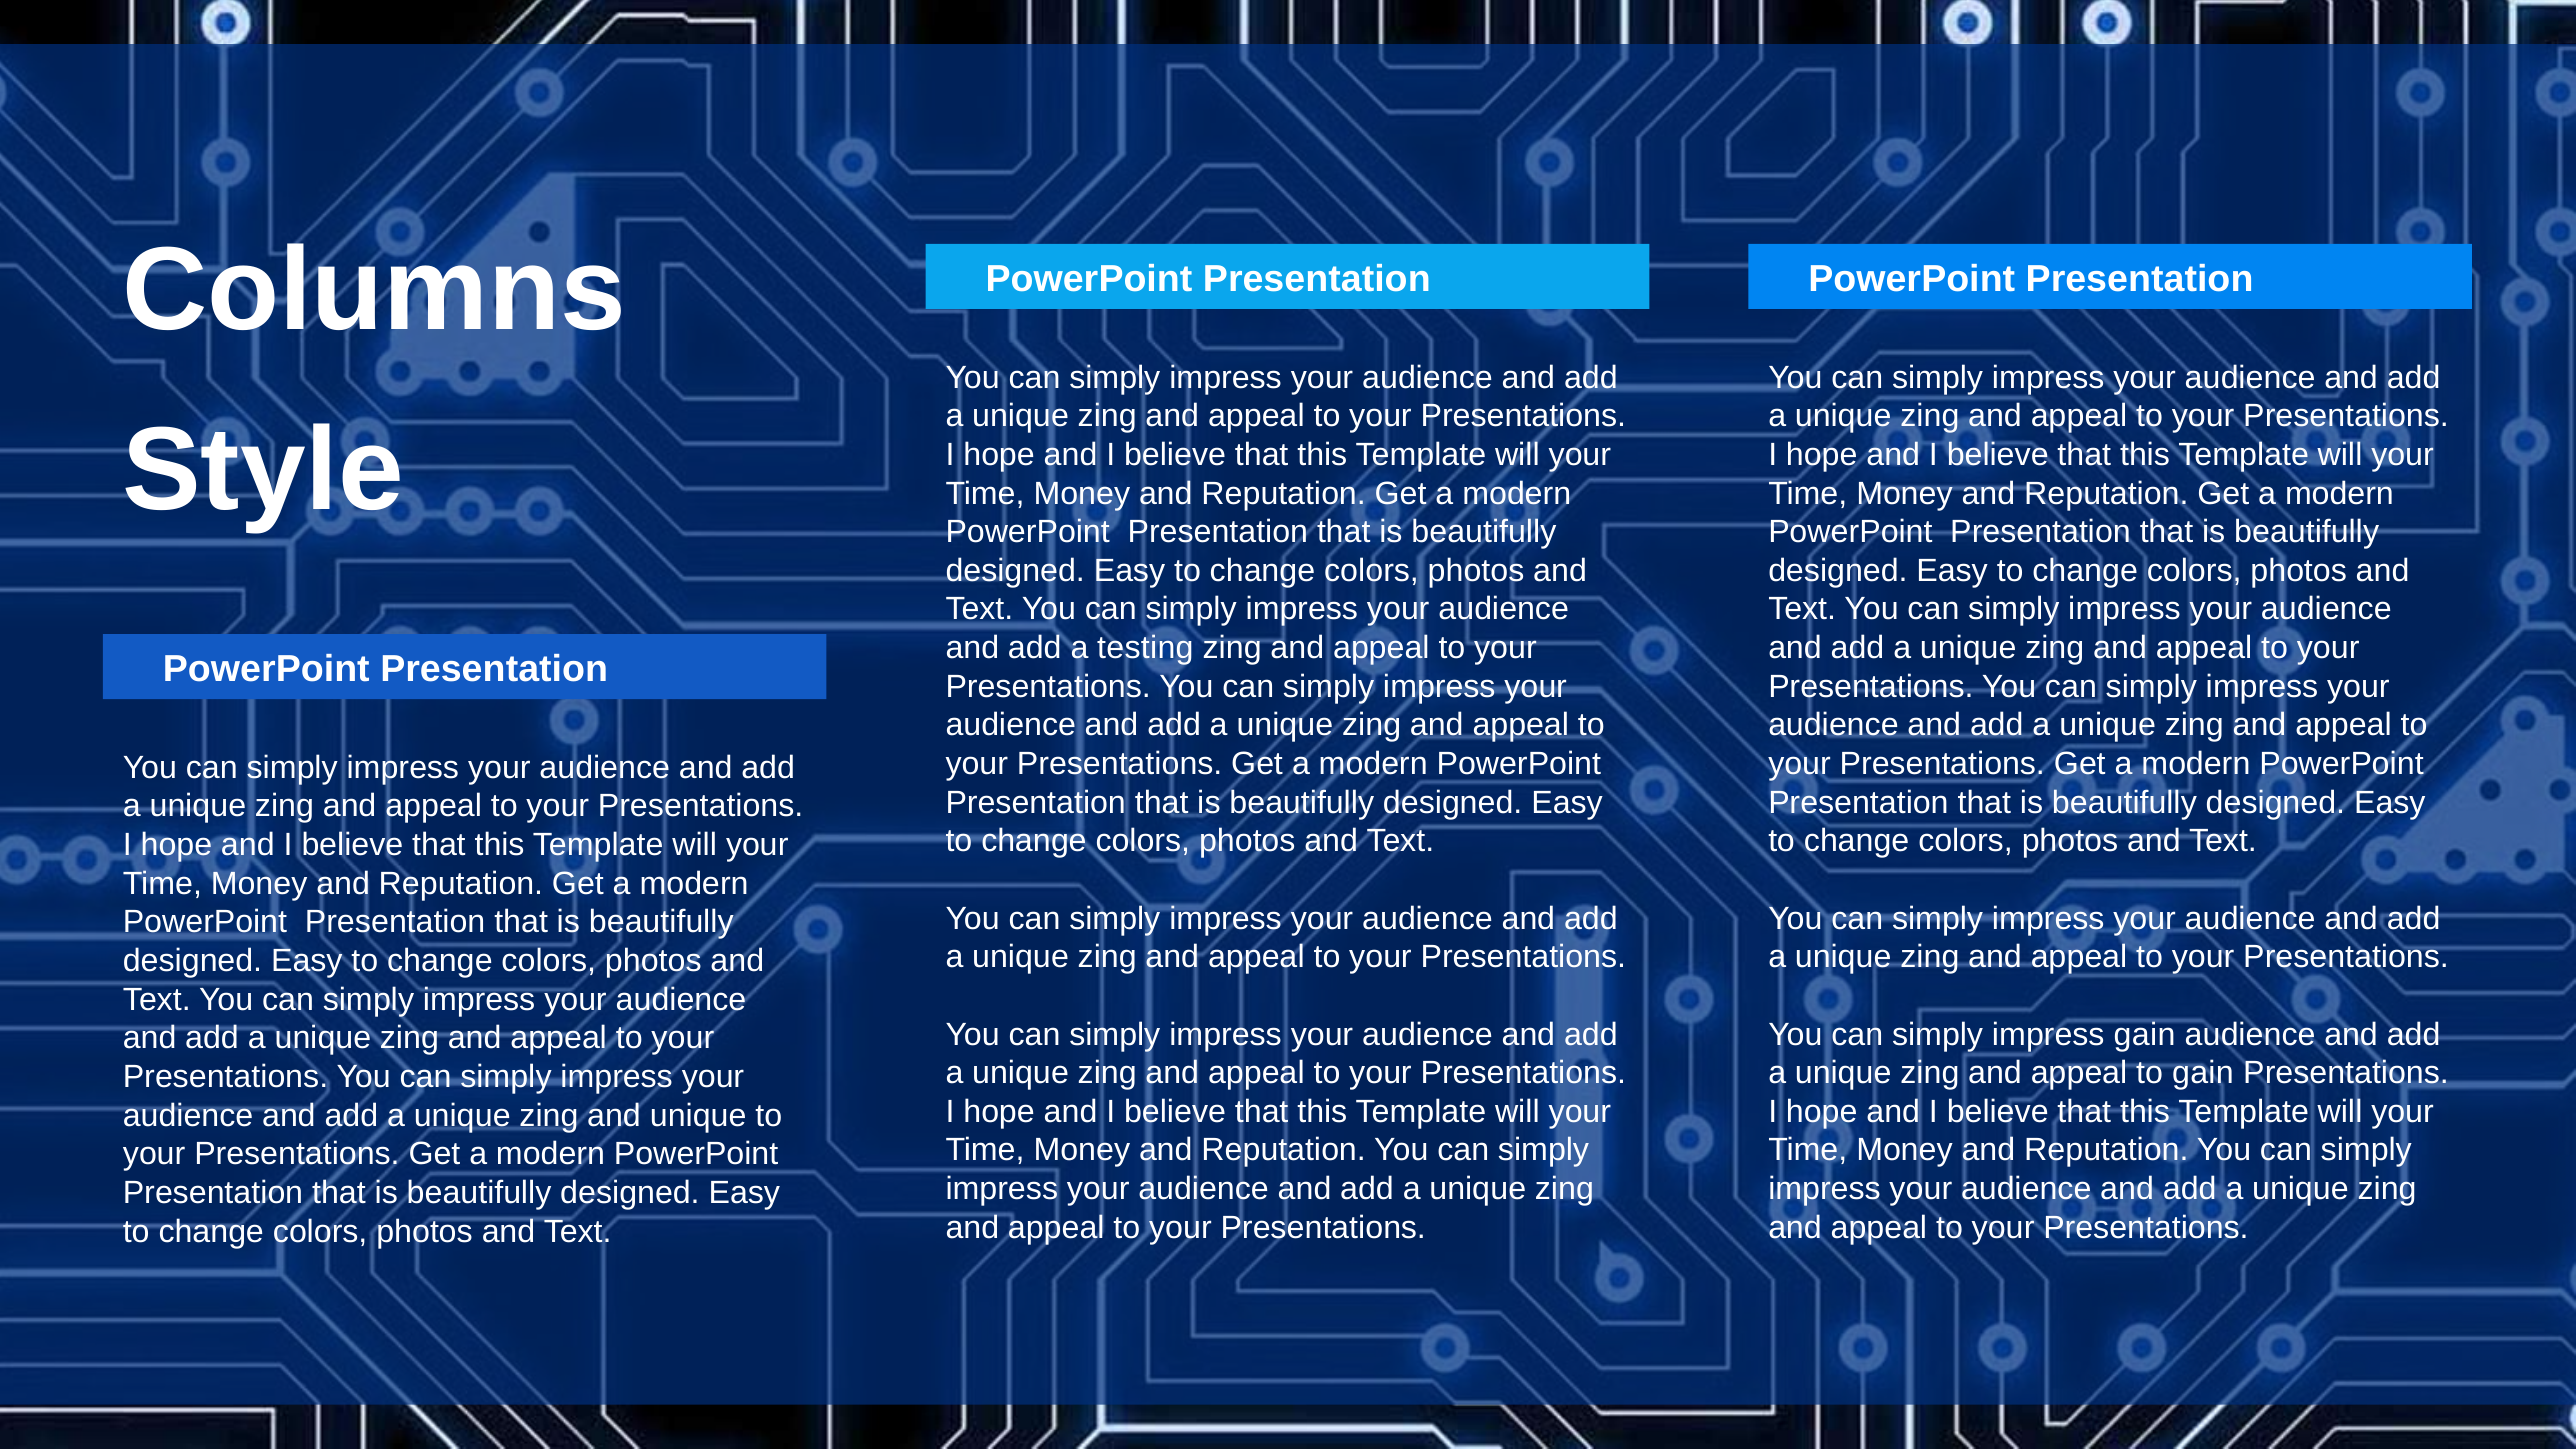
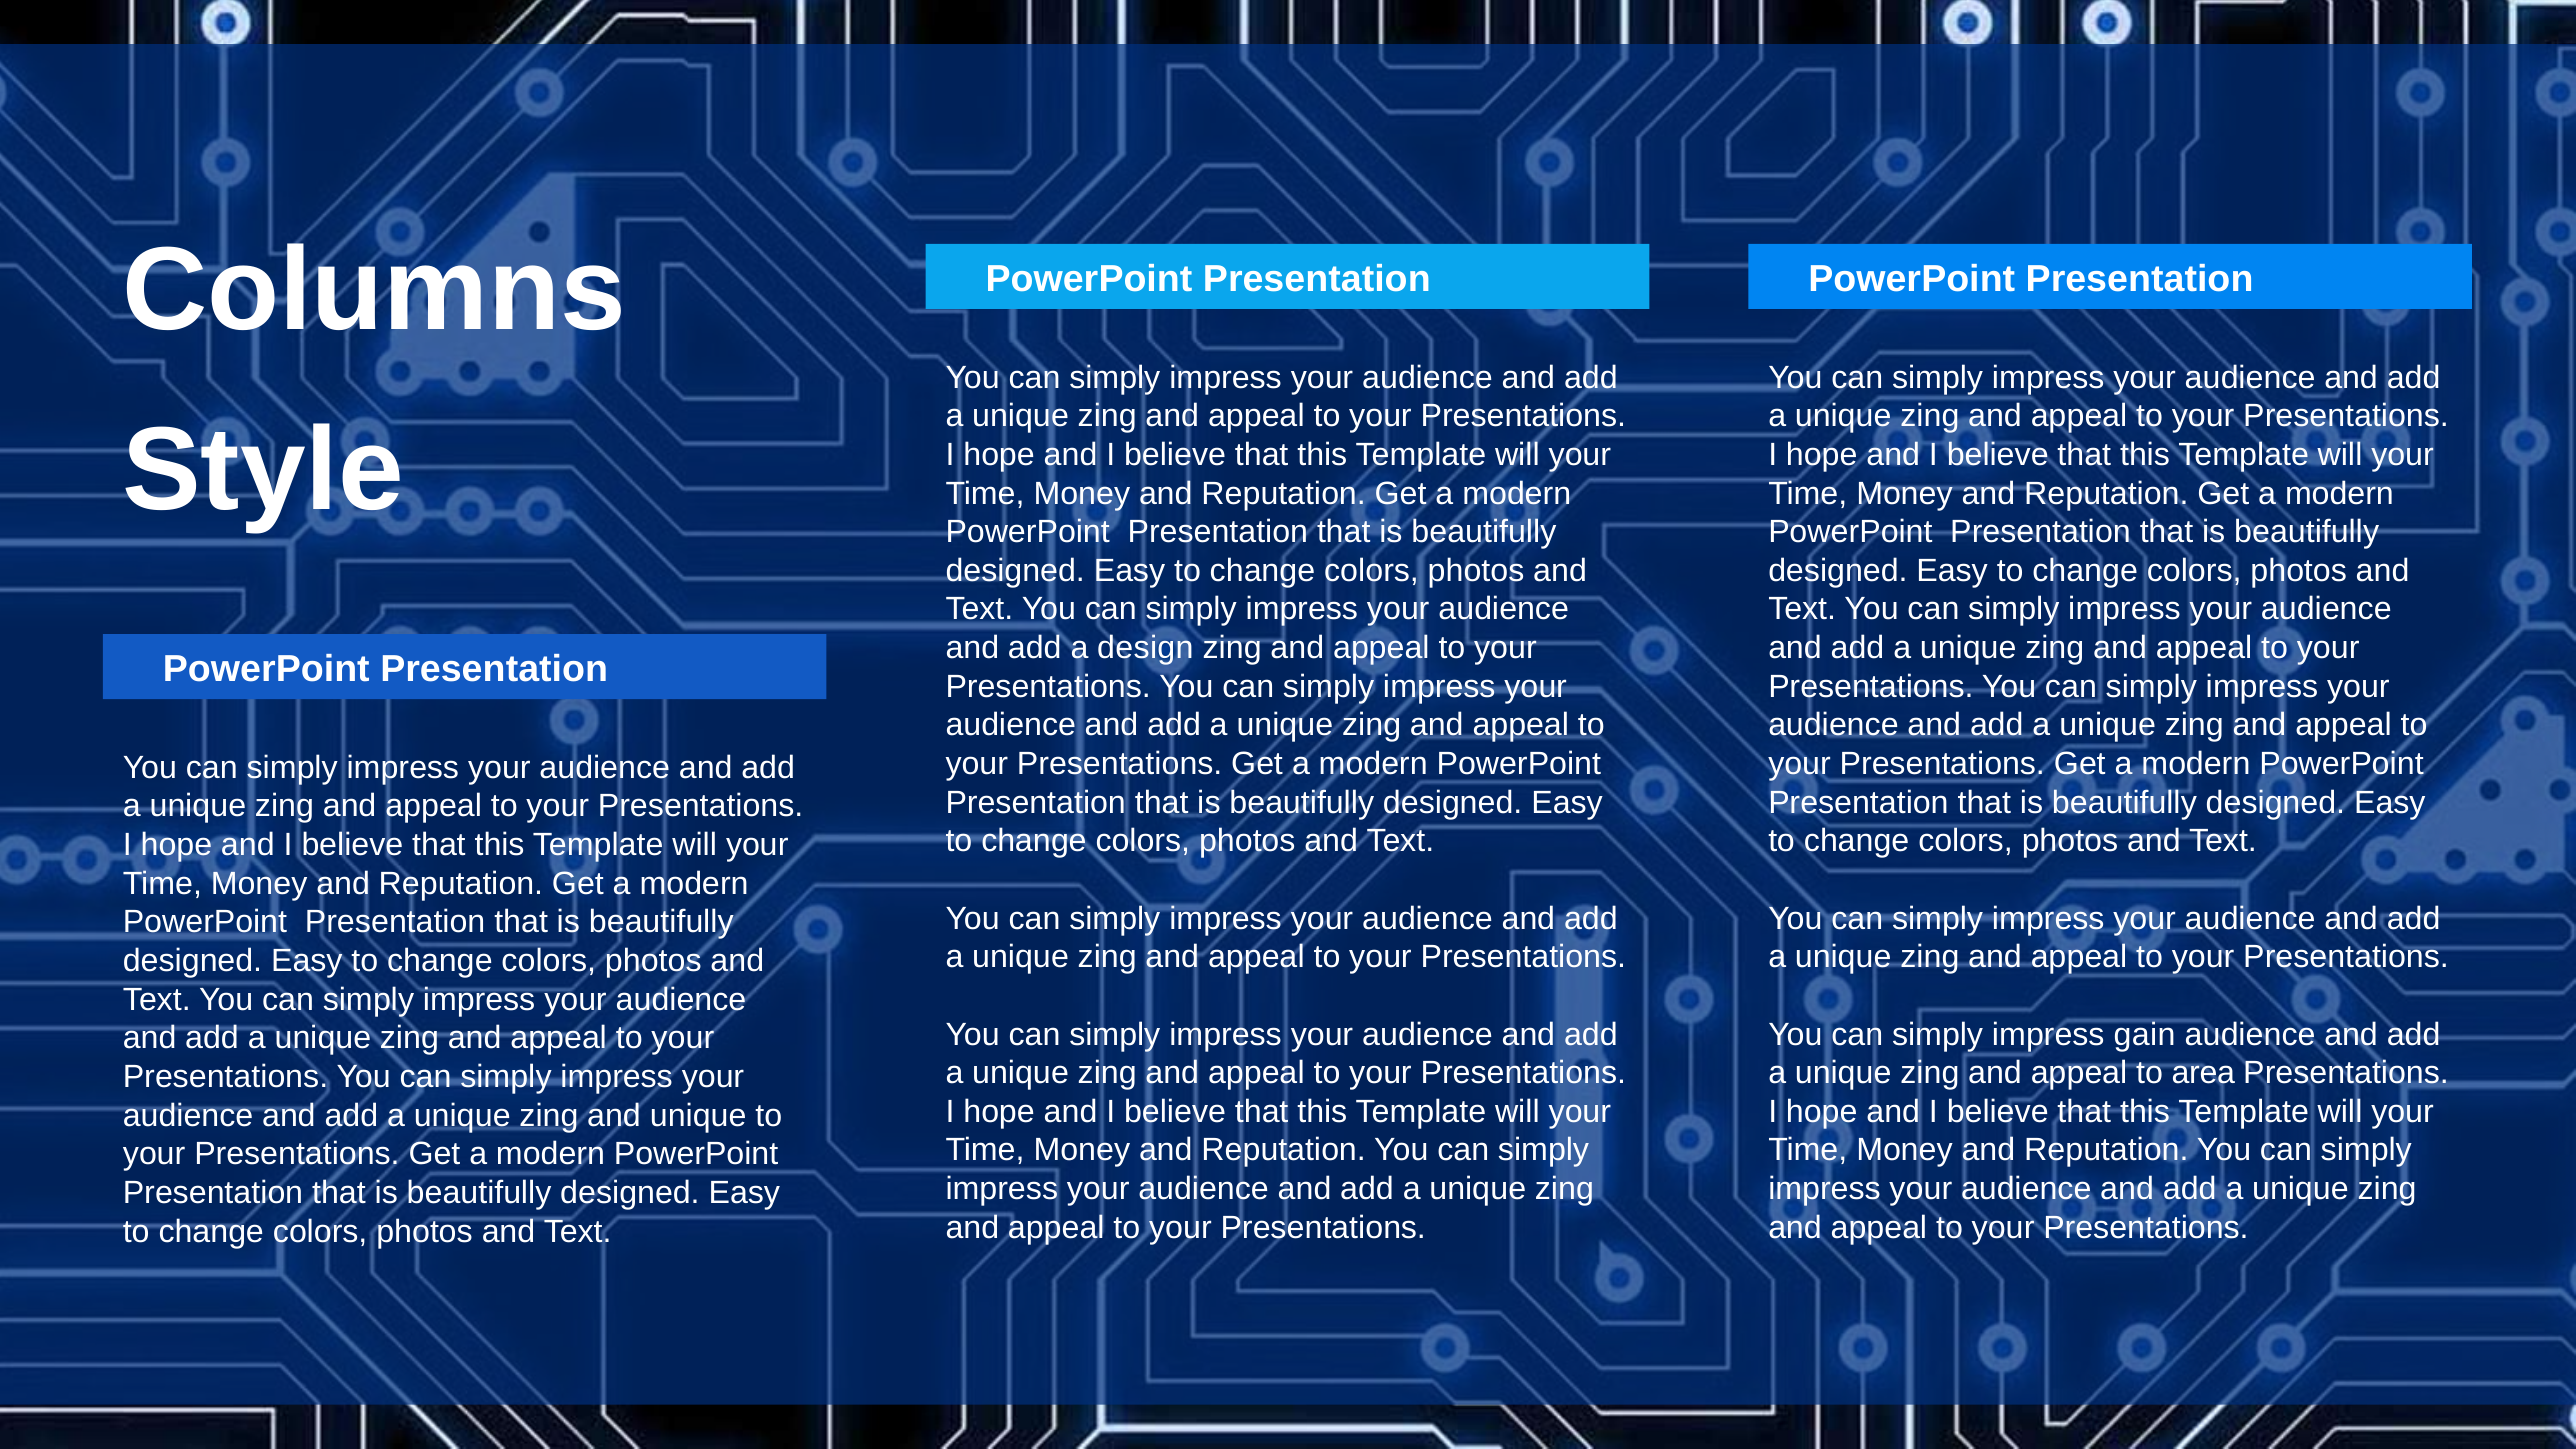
testing: testing -> design
to gain: gain -> area
